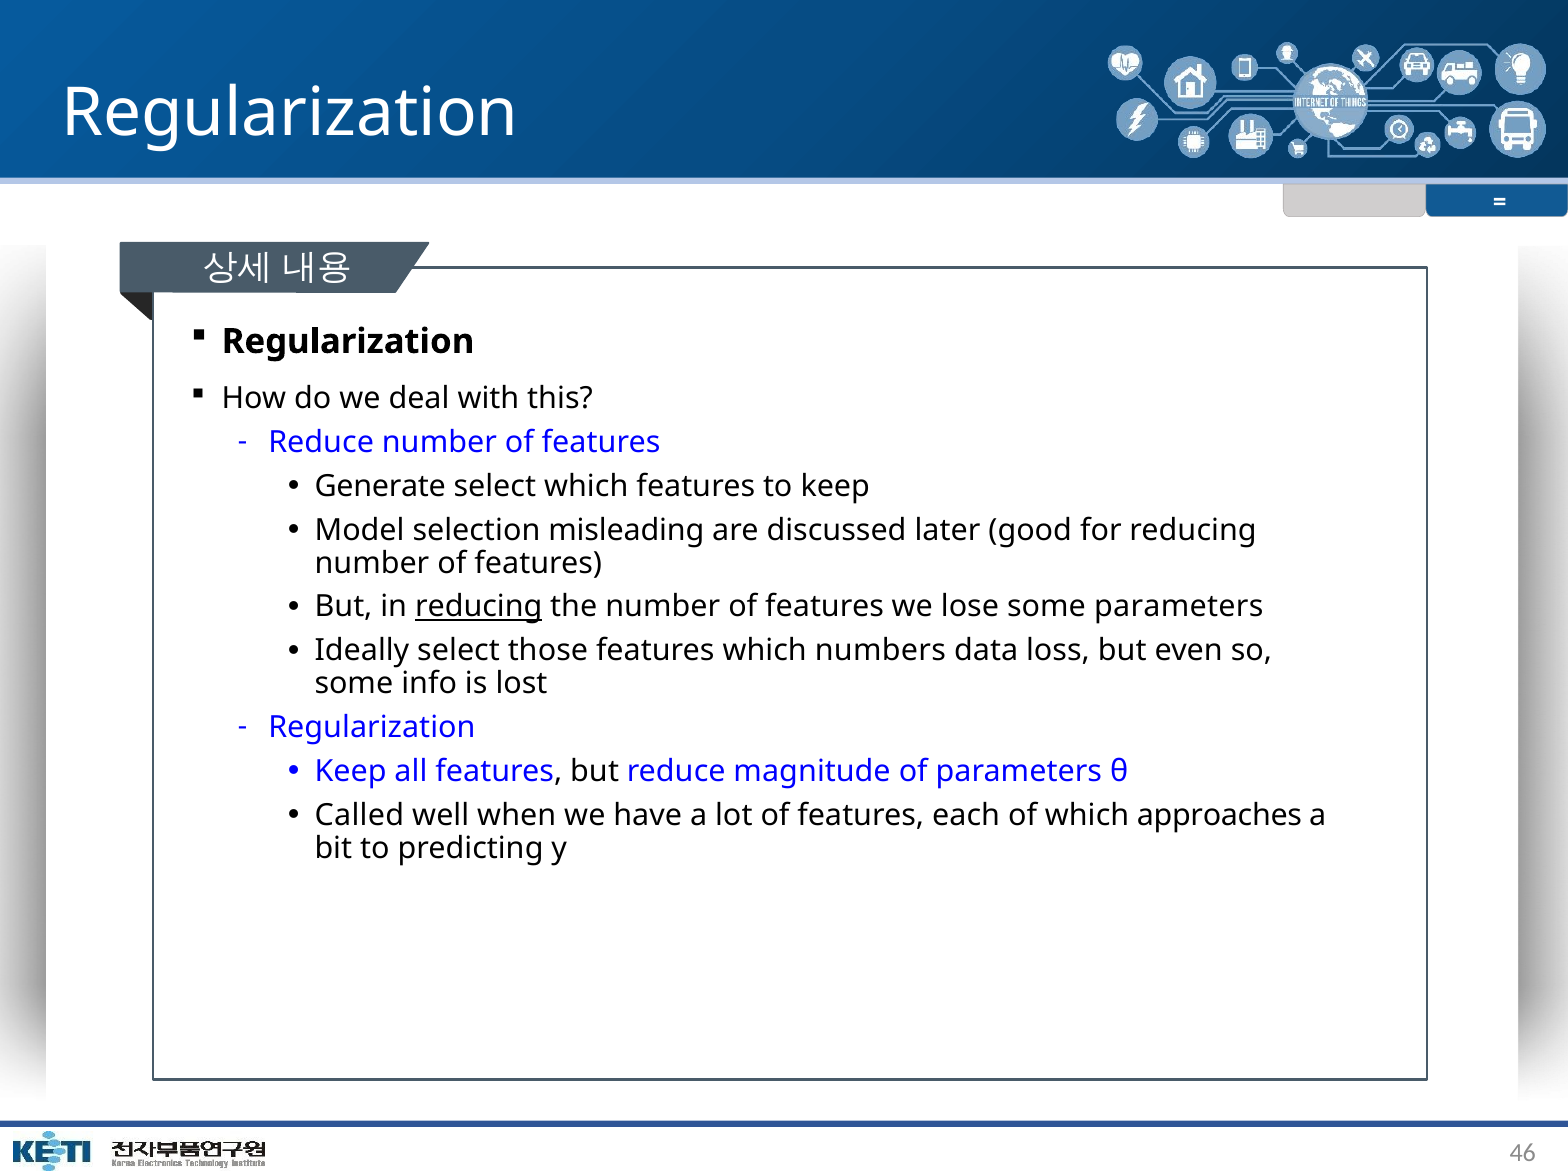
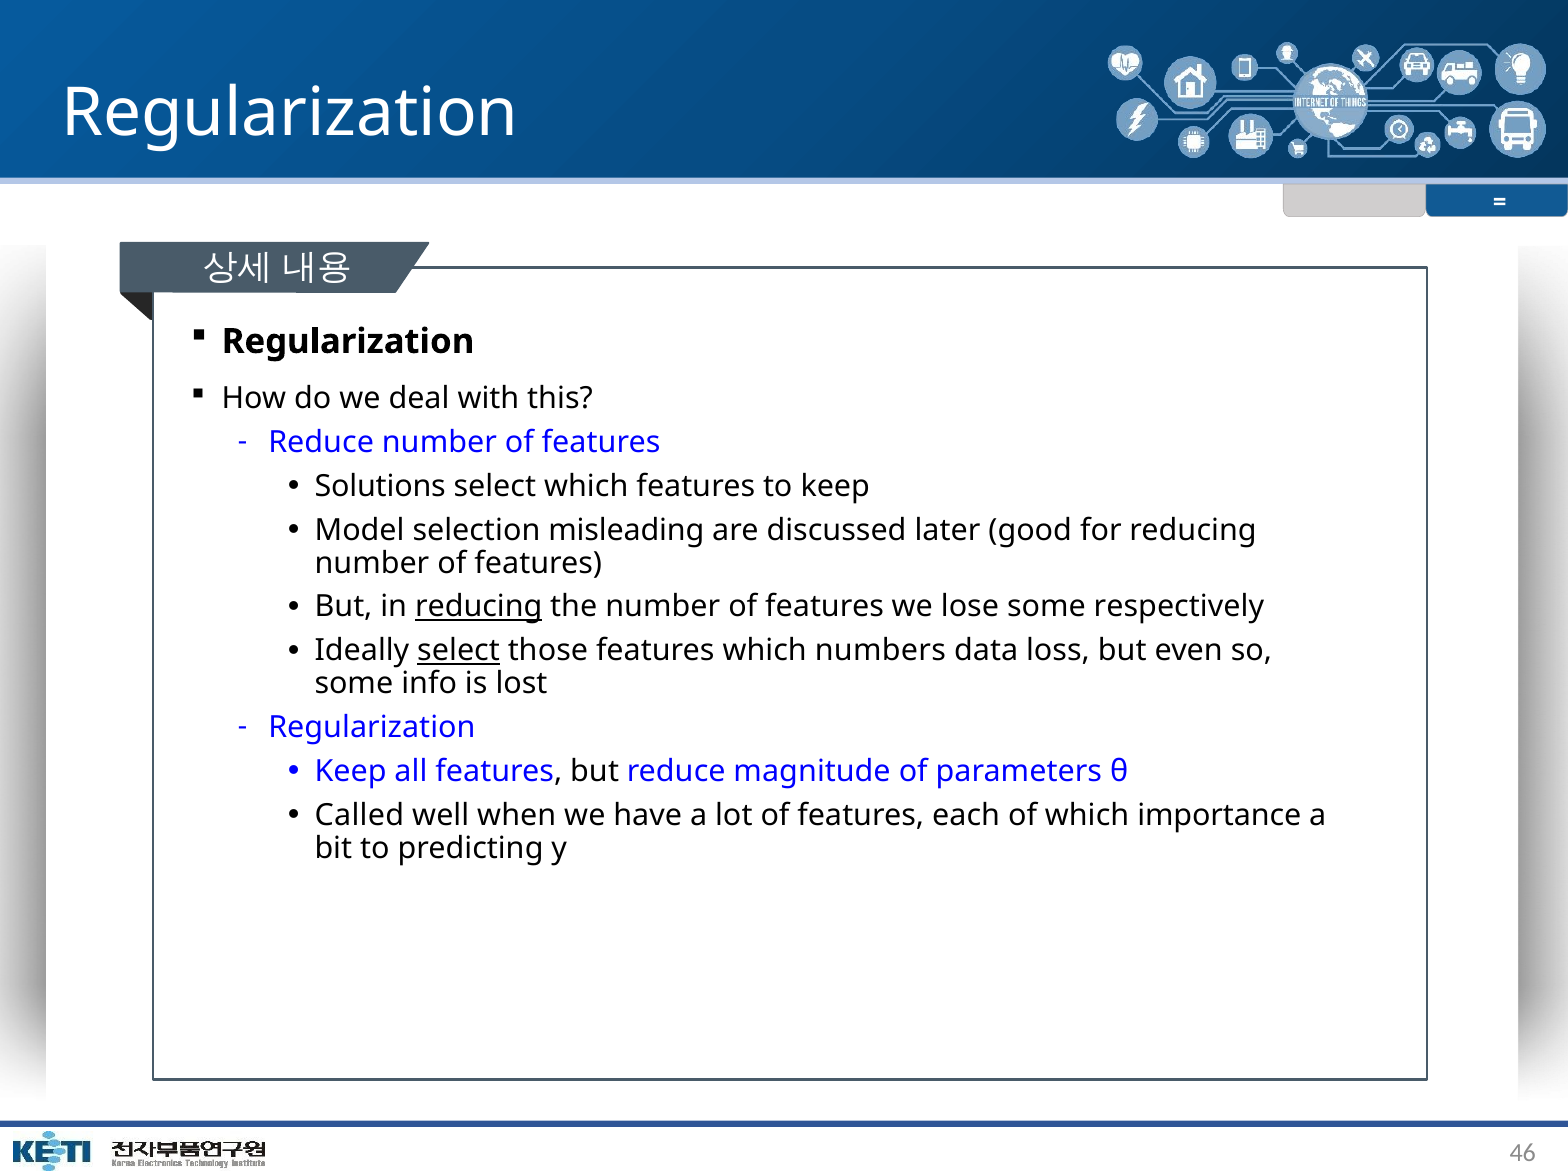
Generate: Generate -> Solutions
some parameters: parameters -> respectively
select at (459, 651) underline: none -> present
approaches: approaches -> importance
